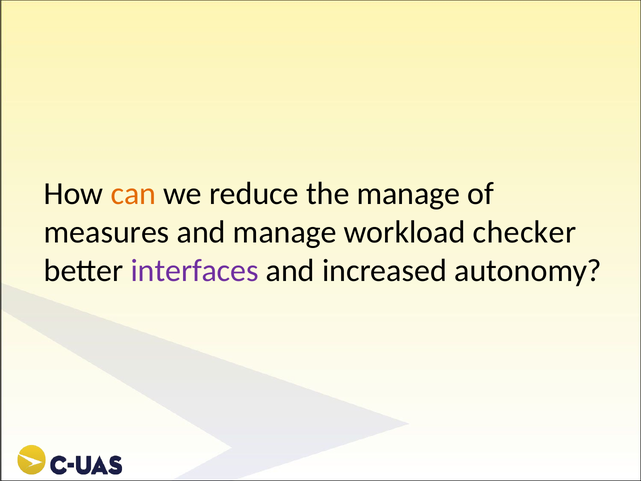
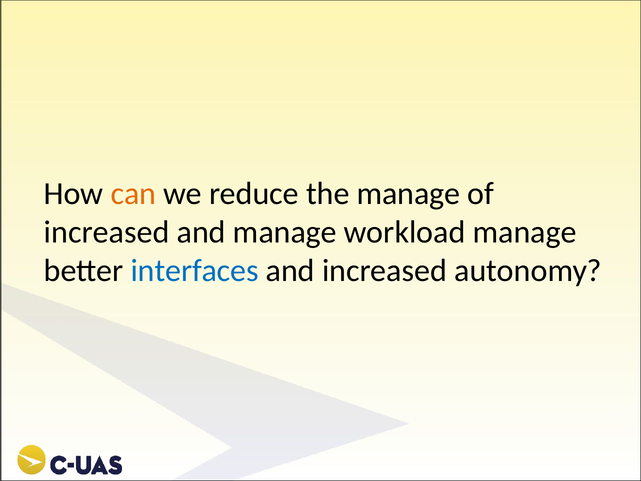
measures at (107, 232): measures -> increased
workload checker: checker -> manage
interfaces colour: purple -> blue
